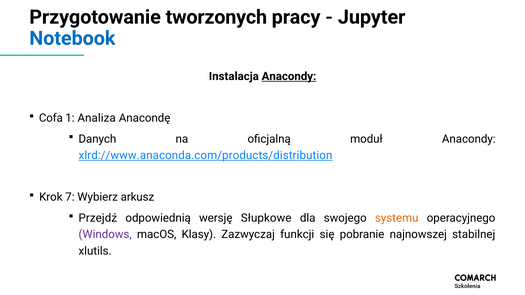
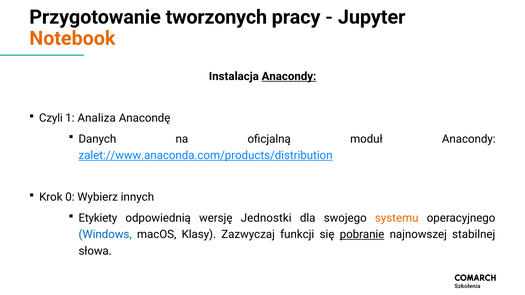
Notebook colour: blue -> orange
Cofa: Cofa -> Czyli
xlrd://www.anaconda.com/products/distribution: xlrd://www.anaconda.com/products/distribution -> zalet://www.anaconda.com/products/distribution
7: 7 -> 0
arkusz: arkusz -> innych
Przejdź: Przejdź -> Etykiety
Słupkowe: Słupkowe -> Jednostki
Windows colour: purple -> blue
pobranie underline: none -> present
xlutils: xlutils -> słowa
